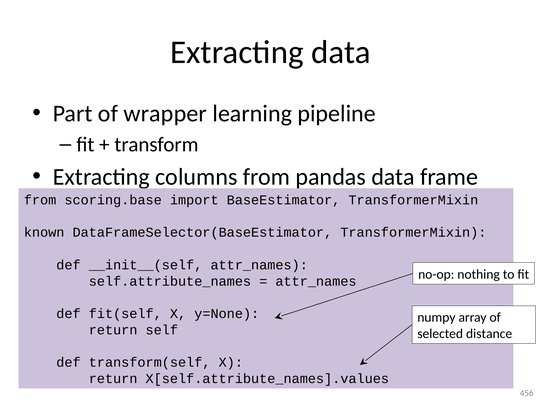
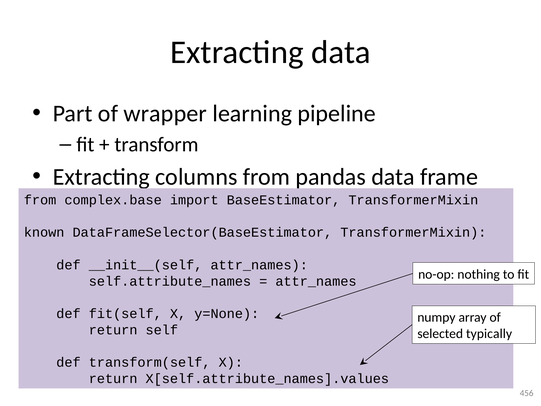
scoring.base: scoring.base -> complex.base
distance: distance -> typically
